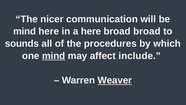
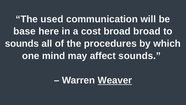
nicer: nicer -> used
mind at (25, 31): mind -> base
a here: here -> cost
mind at (54, 56) underline: present -> none
affect include: include -> sounds
